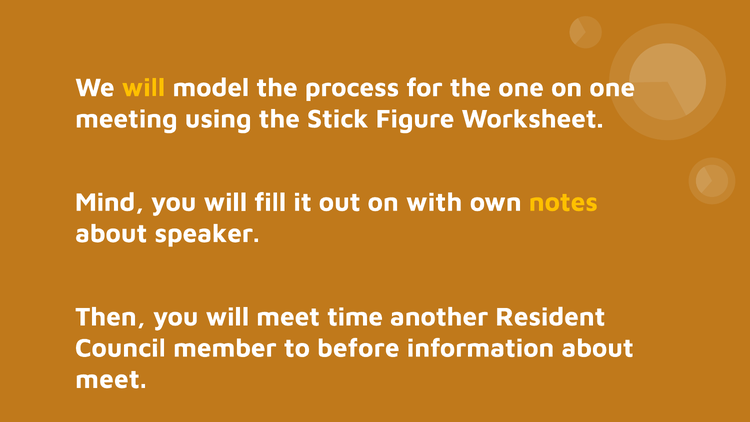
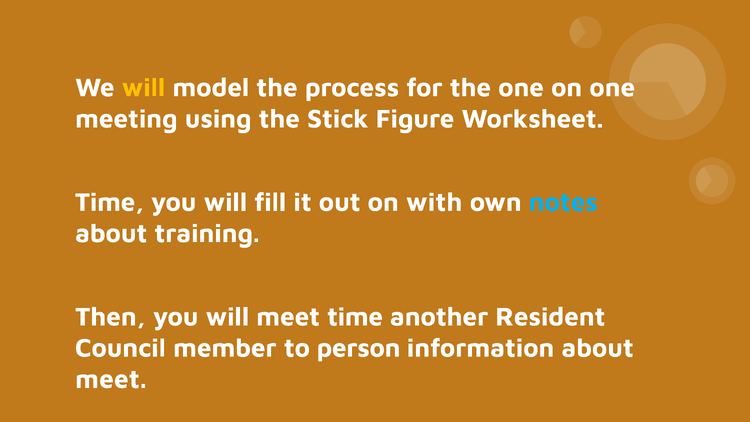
Mind at (110, 202): Mind -> Time
notes colour: yellow -> light blue
speaker: speaker -> training
before: before -> person
